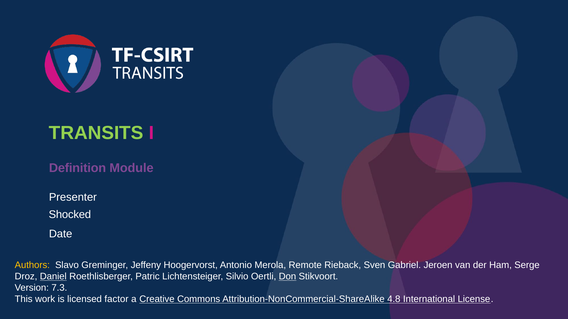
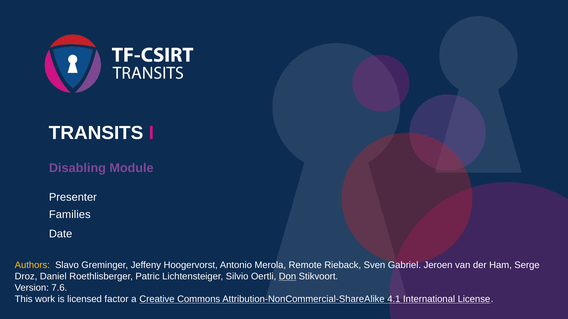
TRANSITS colour: light green -> white
Definition: Definition -> Disabling
Shocked: Shocked -> Families
Daniel underline: present -> none
7.3: 7.3 -> 7.6
4.8: 4.8 -> 4.1
